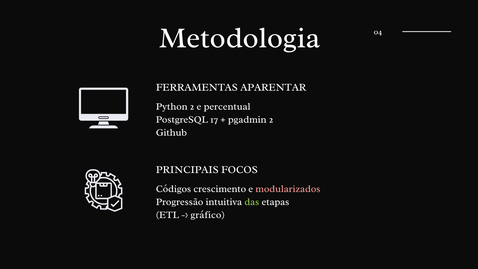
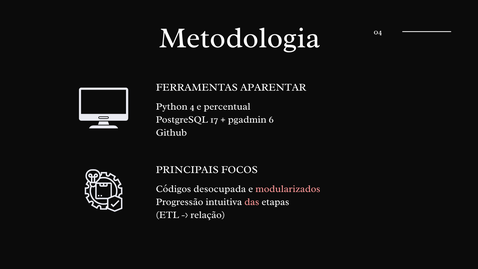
Python 2: 2 -> 4
pgadmin 2: 2 -> 6
crescimento: crescimento -> desocupada
das colour: light green -> pink
gráfico: gráfico -> relação
